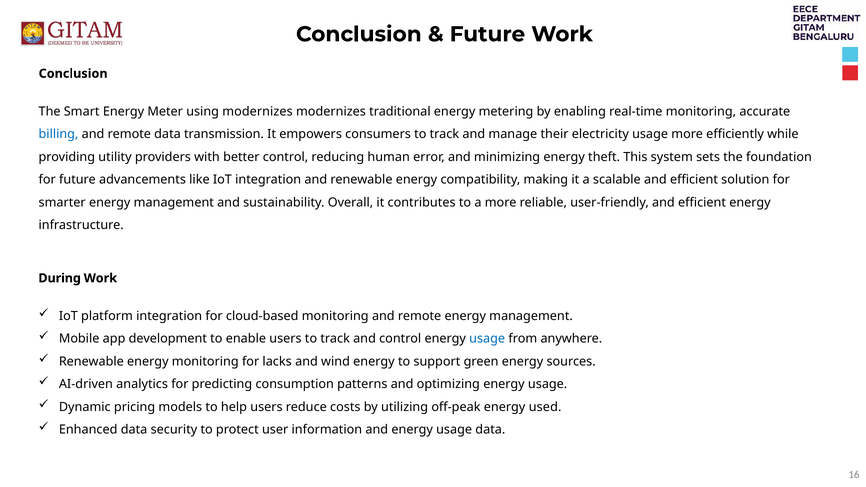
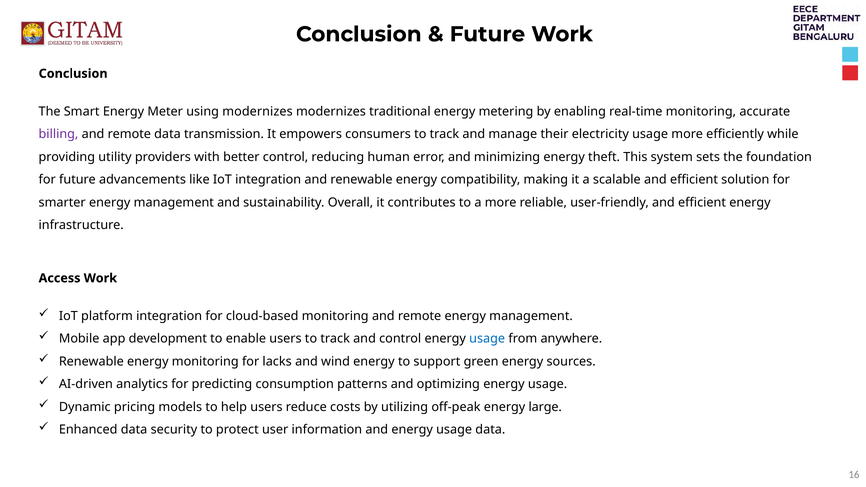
billing colour: blue -> purple
During: During -> Access
used: used -> large
